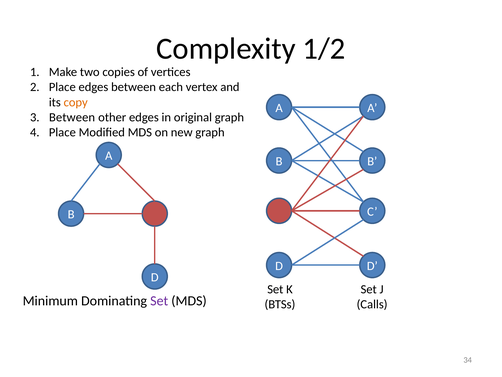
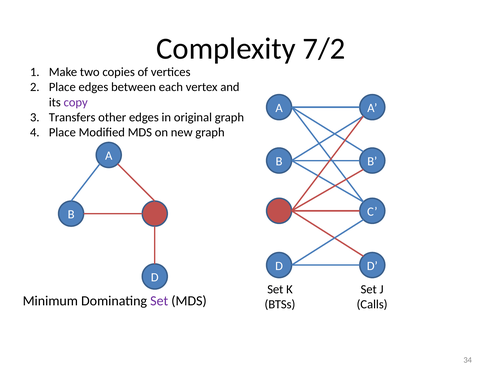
1/2: 1/2 -> 7/2
copy colour: orange -> purple
Between at (72, 117): Between -> Transfers
